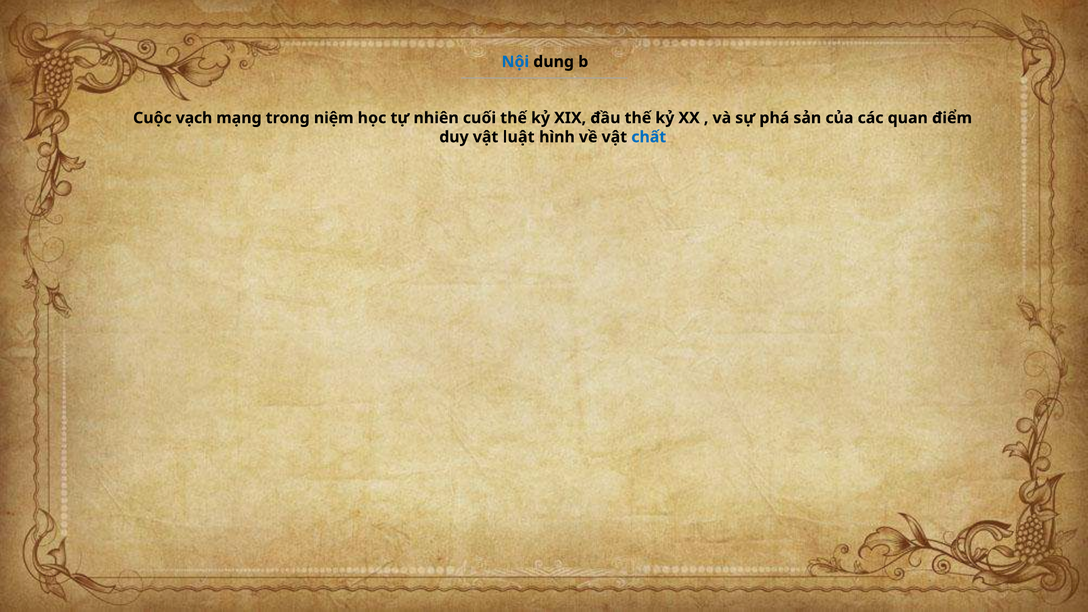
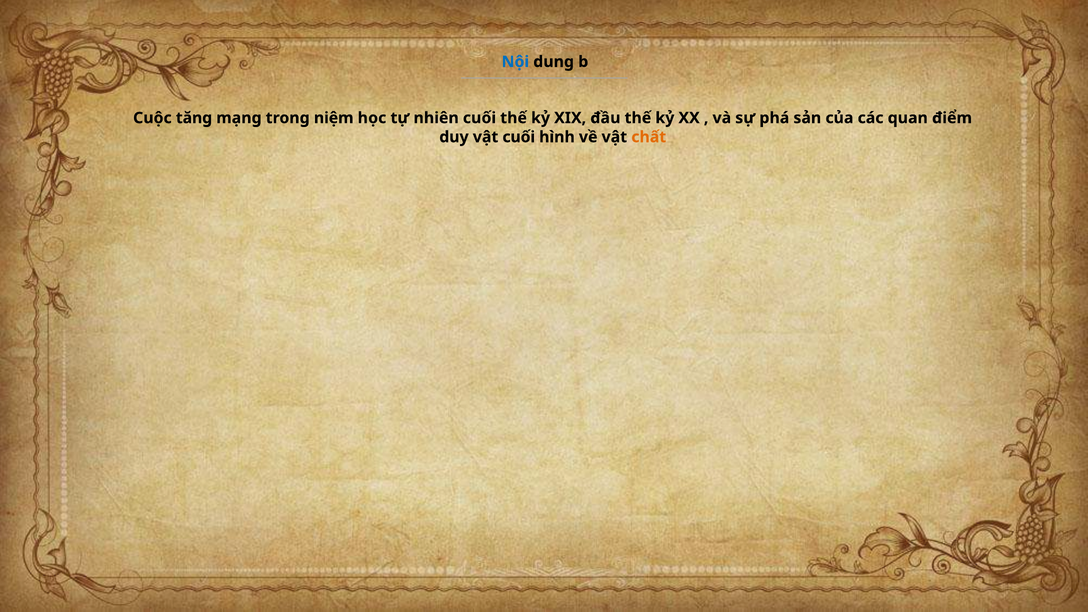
vạch: vạch -> tăng
vật luật: luật -> cuối
chất colour: blue -> orange
